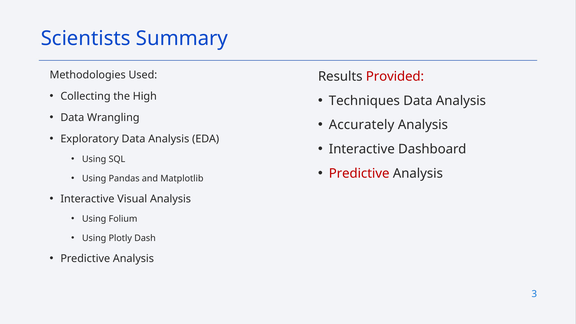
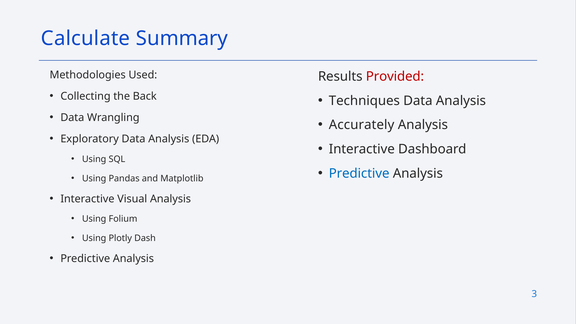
Scientists: Scientists -> Calculate
High: High -> Back
Predictive at (359, 173) colour: red -> blue
